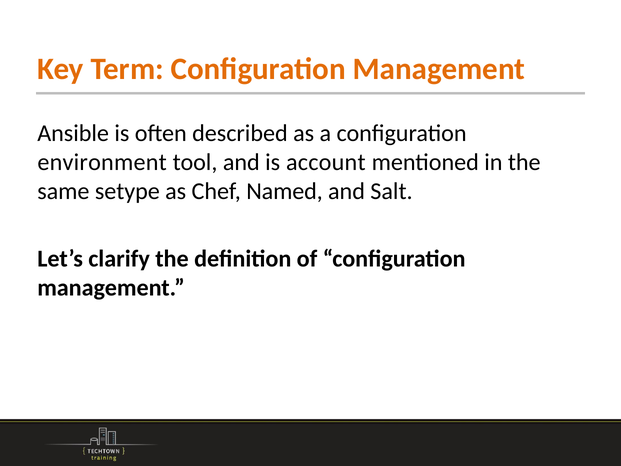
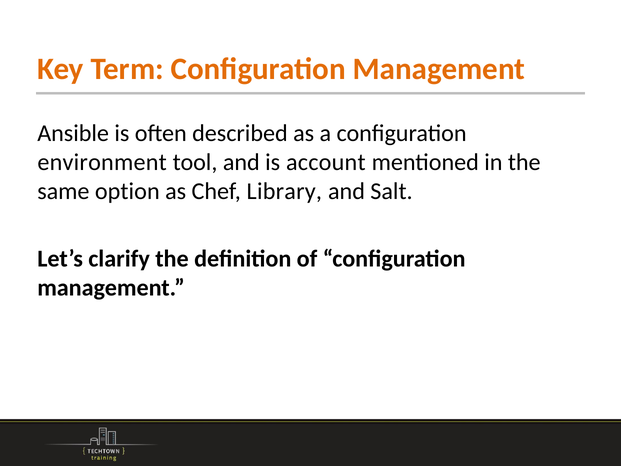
setype: setype -> option
Named: Named -> Library
